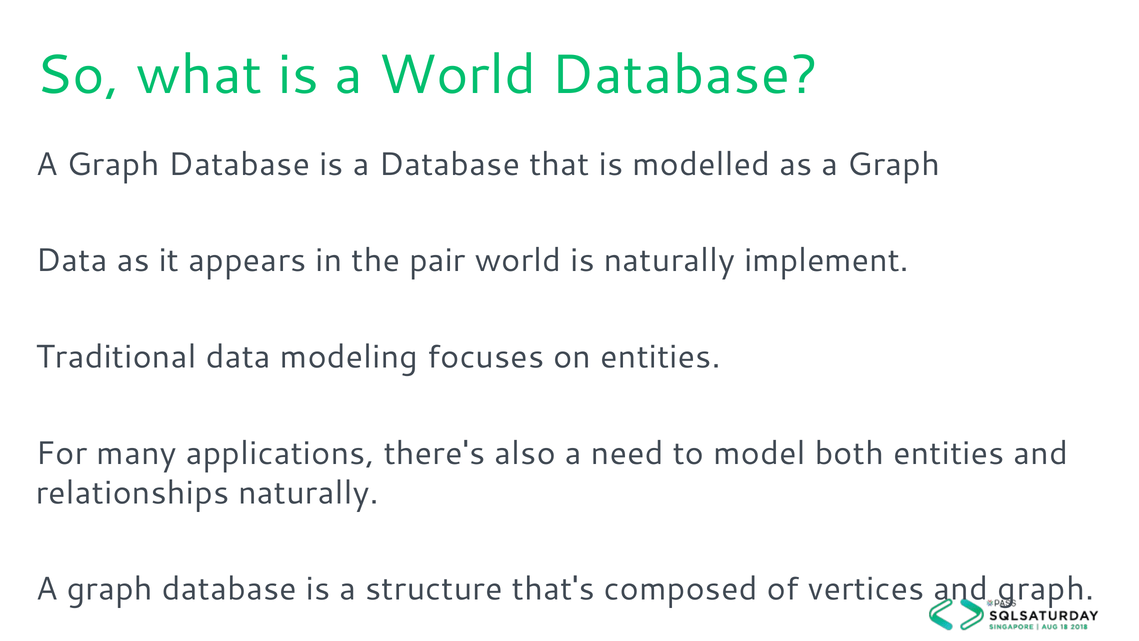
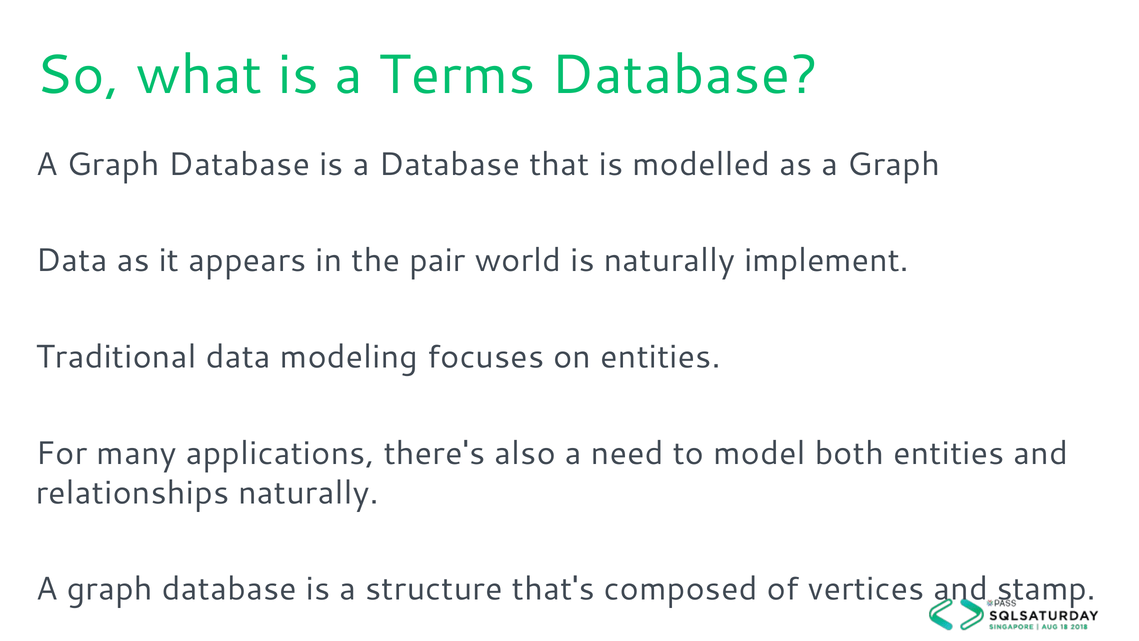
a World: World -> Terms
and graph: graph -> stamp
